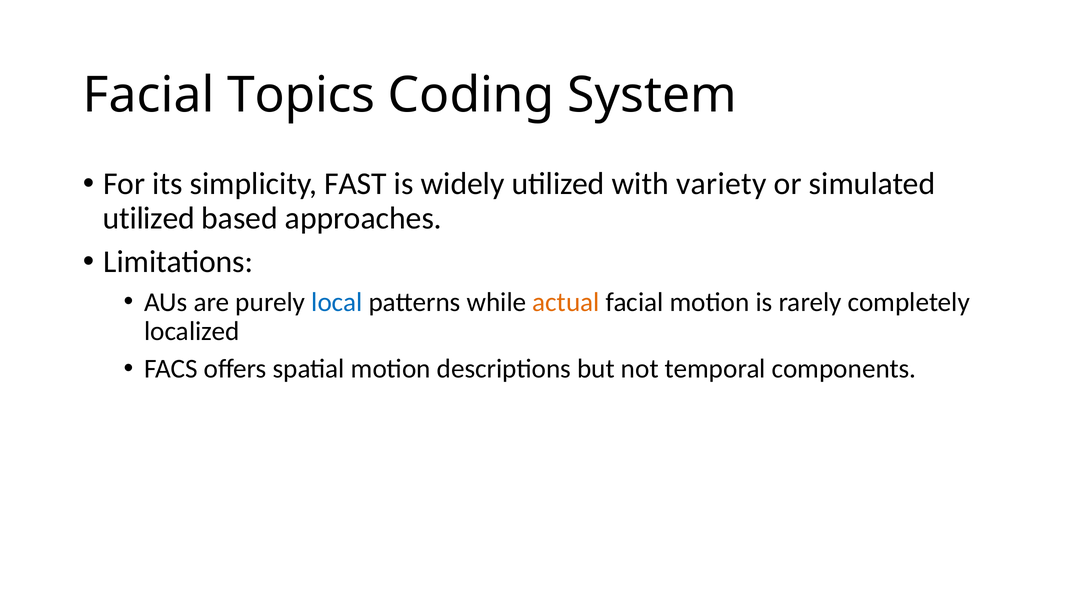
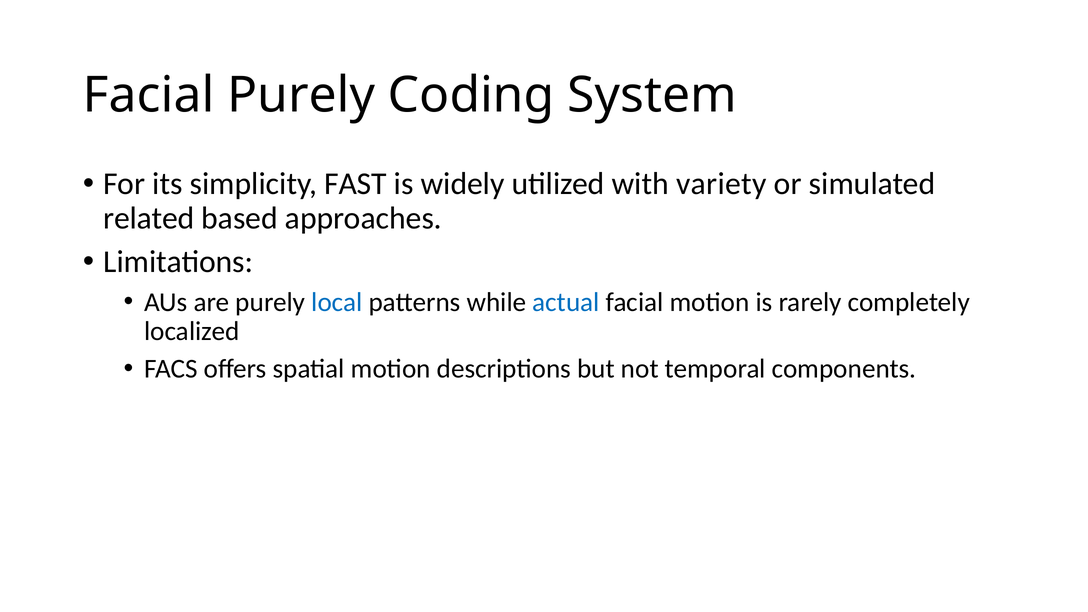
Facial Topics: Topics -> Purely
utilized at (149, 218): utilized -> related
actual colour: orange -> blue
